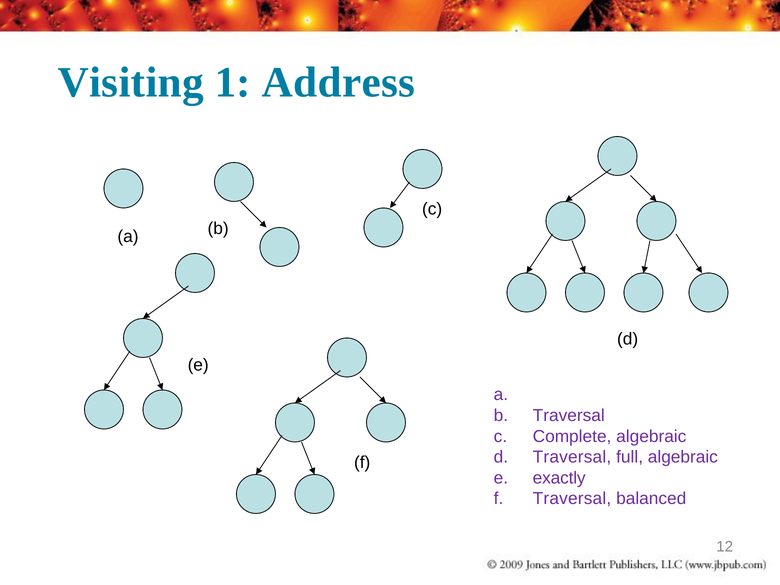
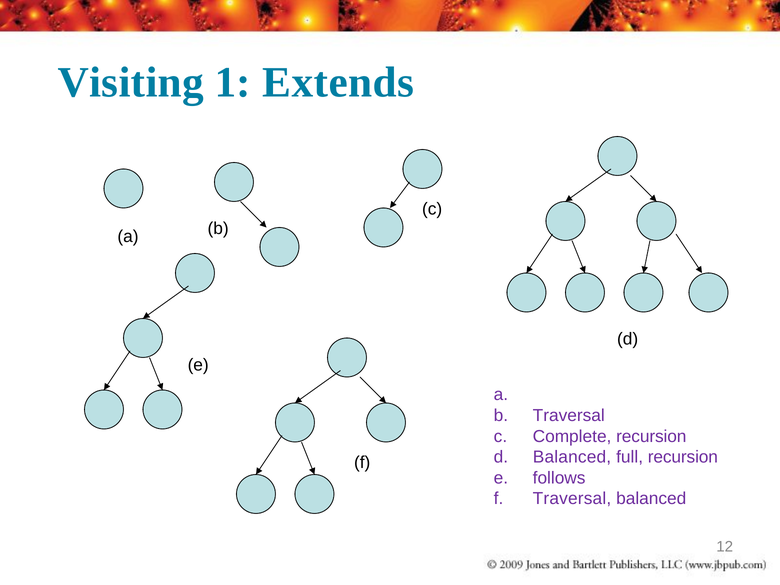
Address: Address -> Extends
Complete algebraic: algebraic -> recursion
d Traversal: Traversal -> Balanced
full algebraic: algebraic -> recursion
exactly: exactly -> follows
